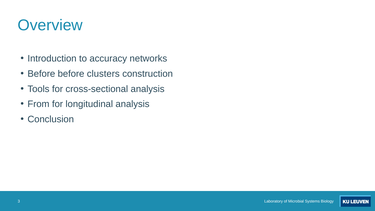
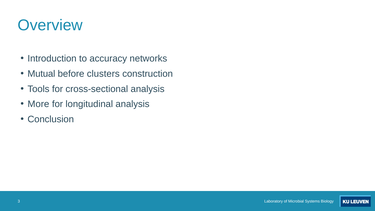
Before at (41, 74): Before -> Mutual
From: From -> More
